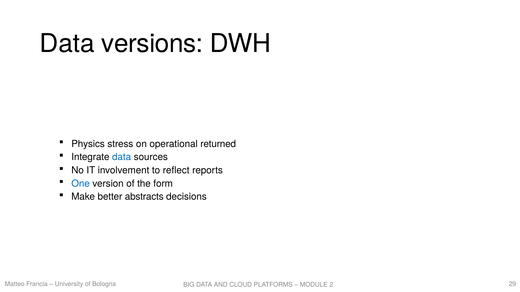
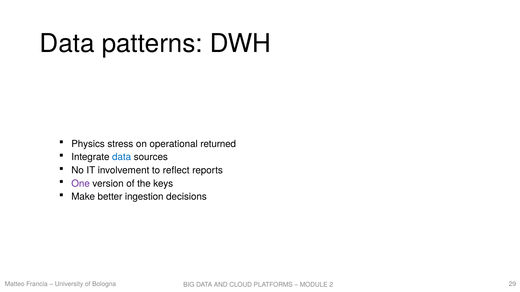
versions: versions -> patterns
One colour: blue -> purple
form: form -> keys
abstracts: abstracts -> ingestion
